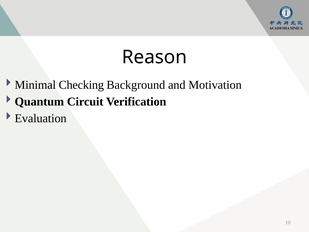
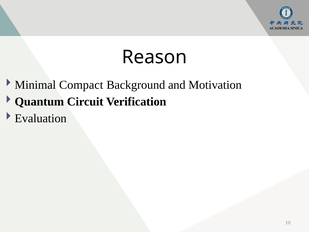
Checking: Checking -> Compact
